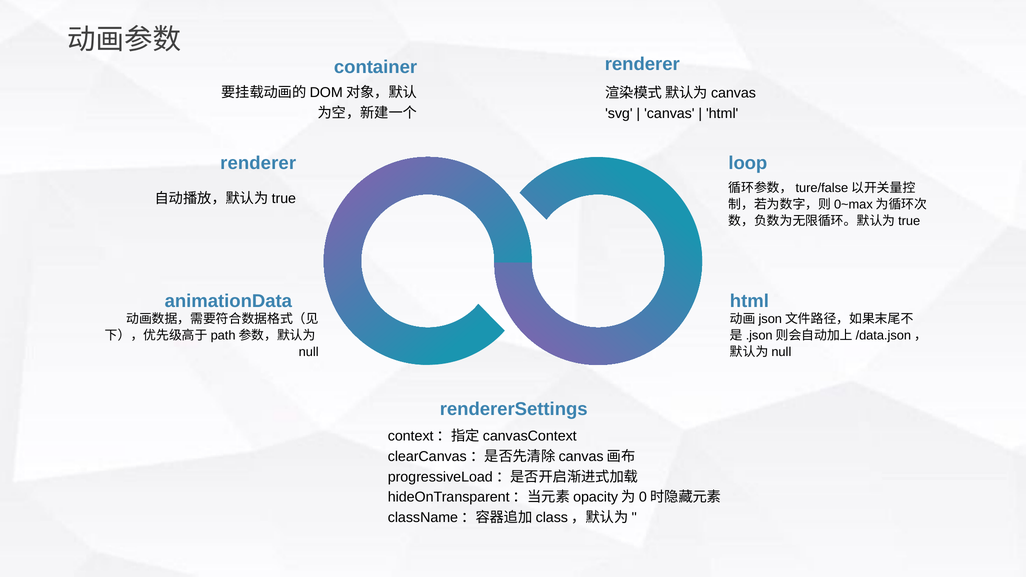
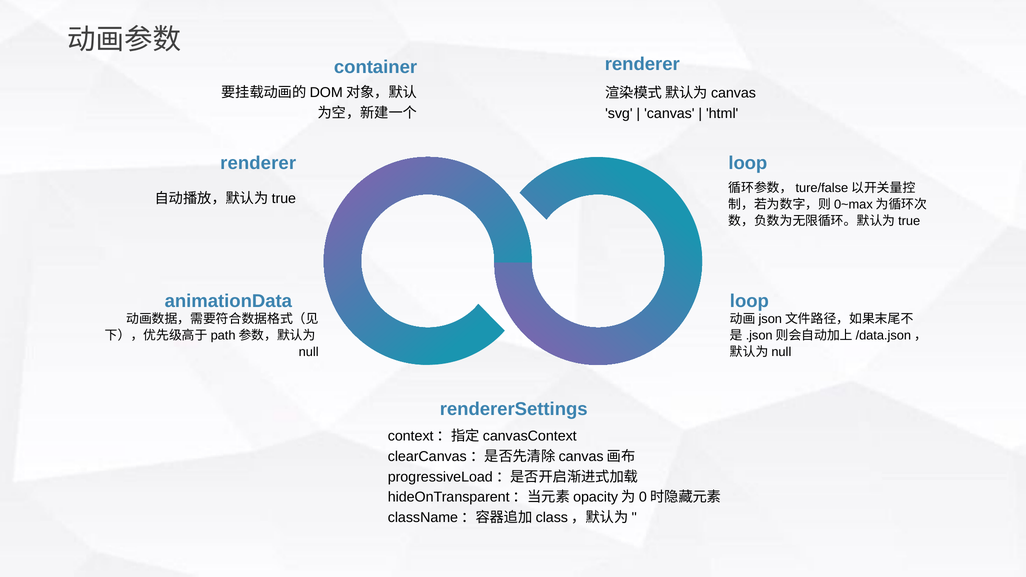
html at (749, 301): html -> loop
